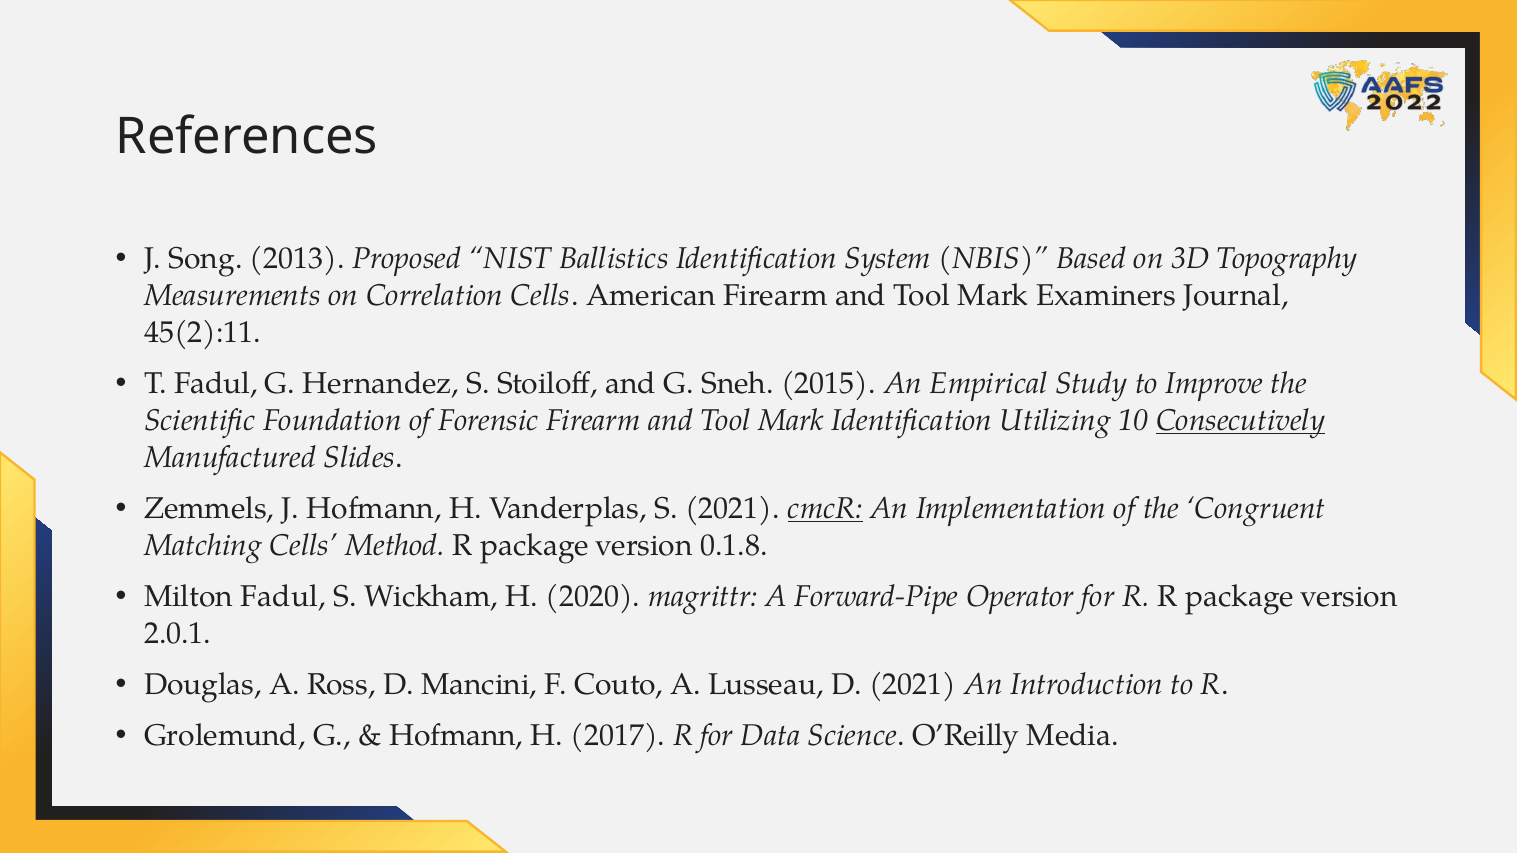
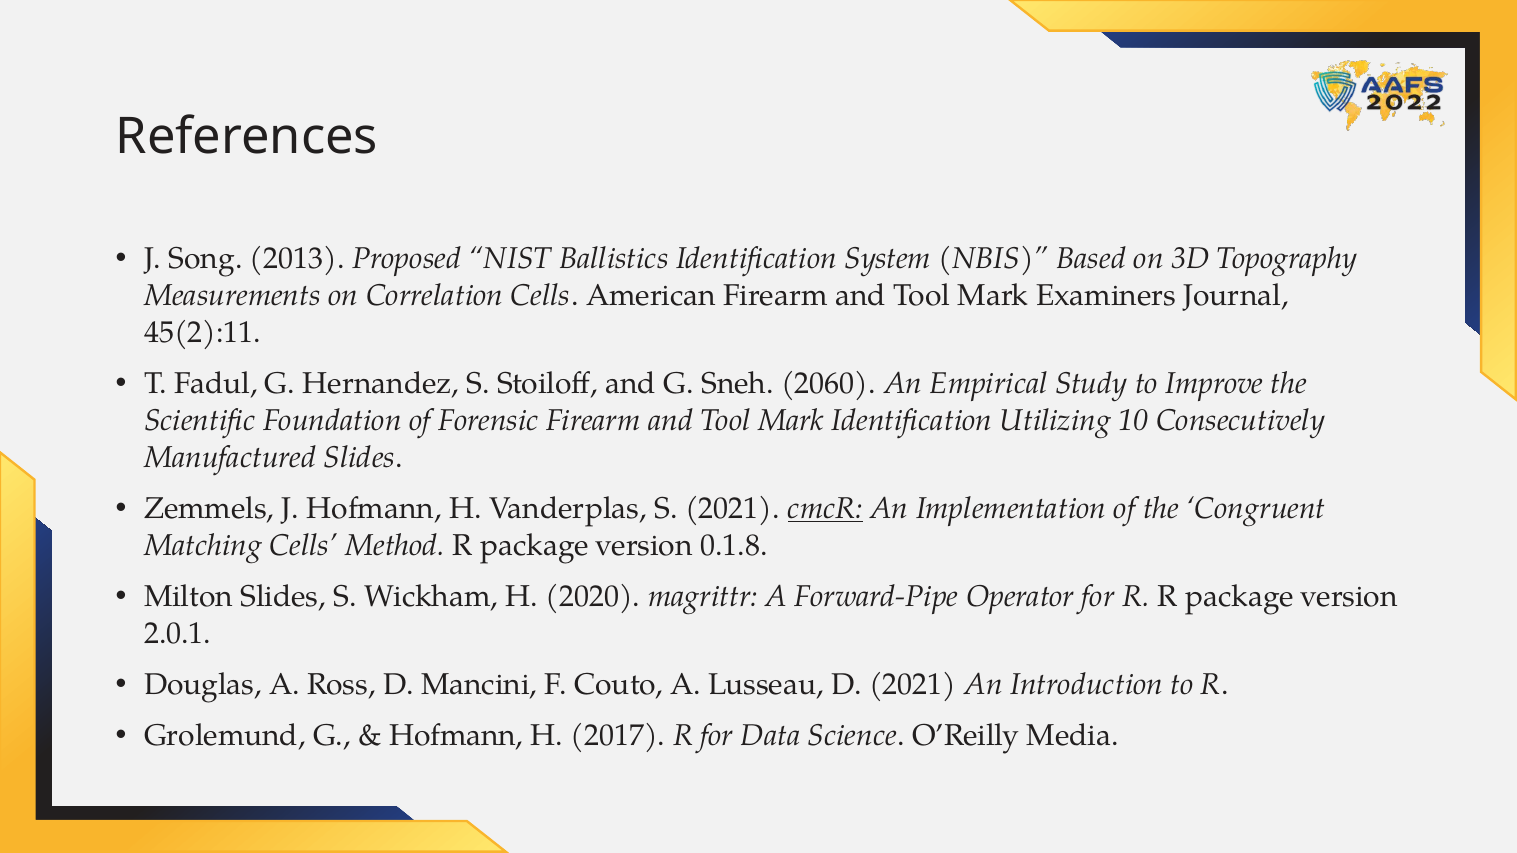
2015: 2015 -> 2060
Consecutively underline: present -> none
Milton Fadul: Fadul -> Slides
